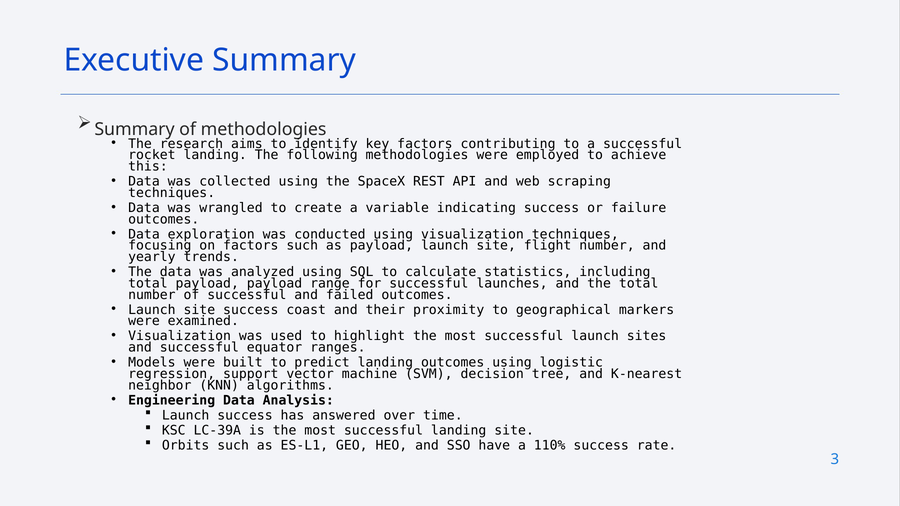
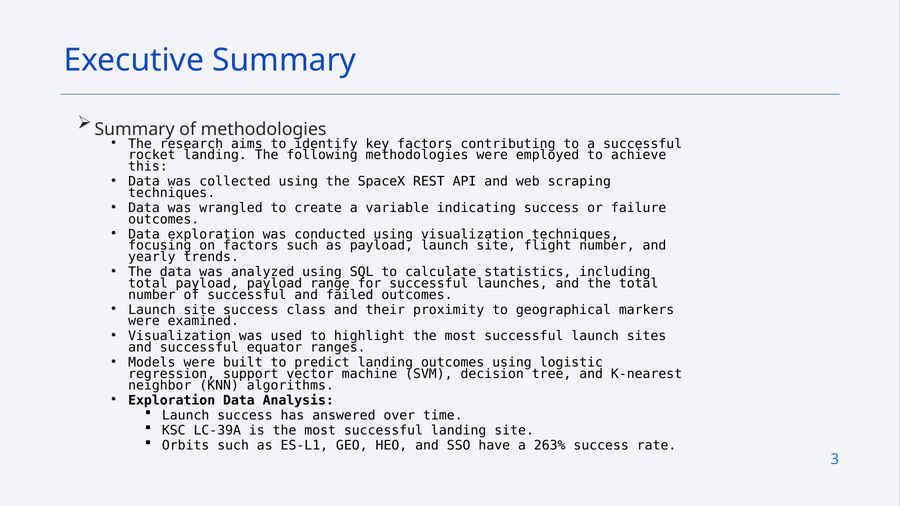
coast: coast -> class
Engineering at (172, 400): Engineering -> Exploration
110%: 110% -> 263%
